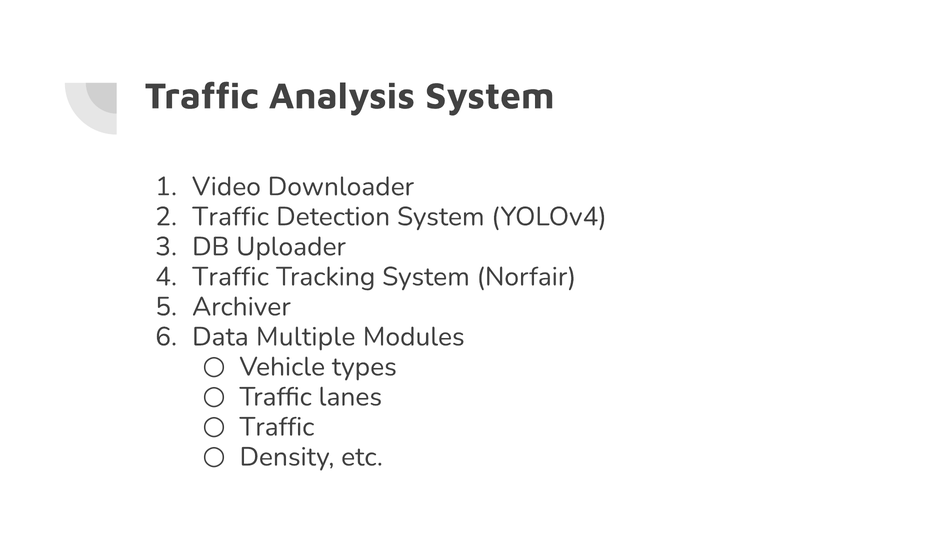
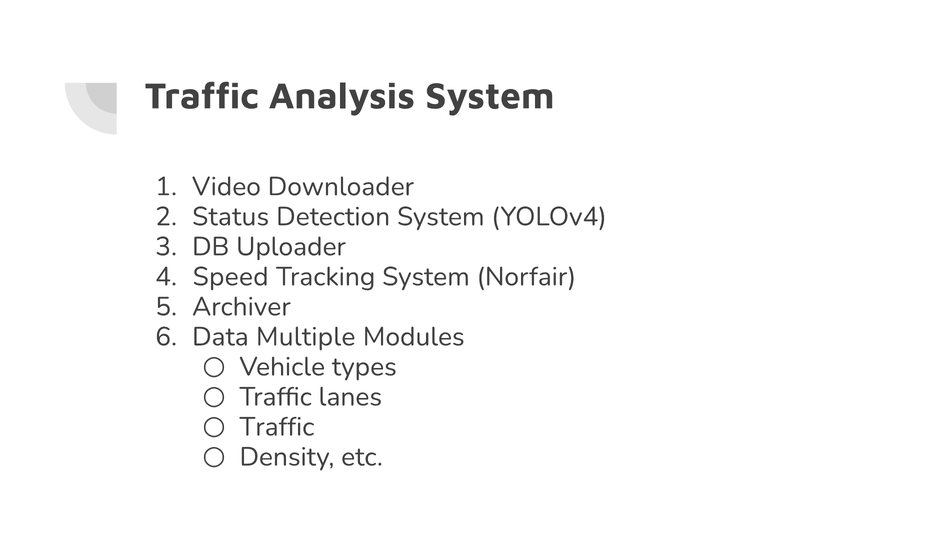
Traffic at (231, 217): Traffic -> Status
Traffic at (231, 277): Traffic -> Speed
